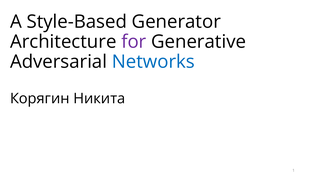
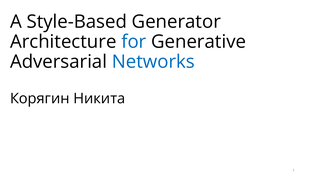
for colour: purple -> blue
